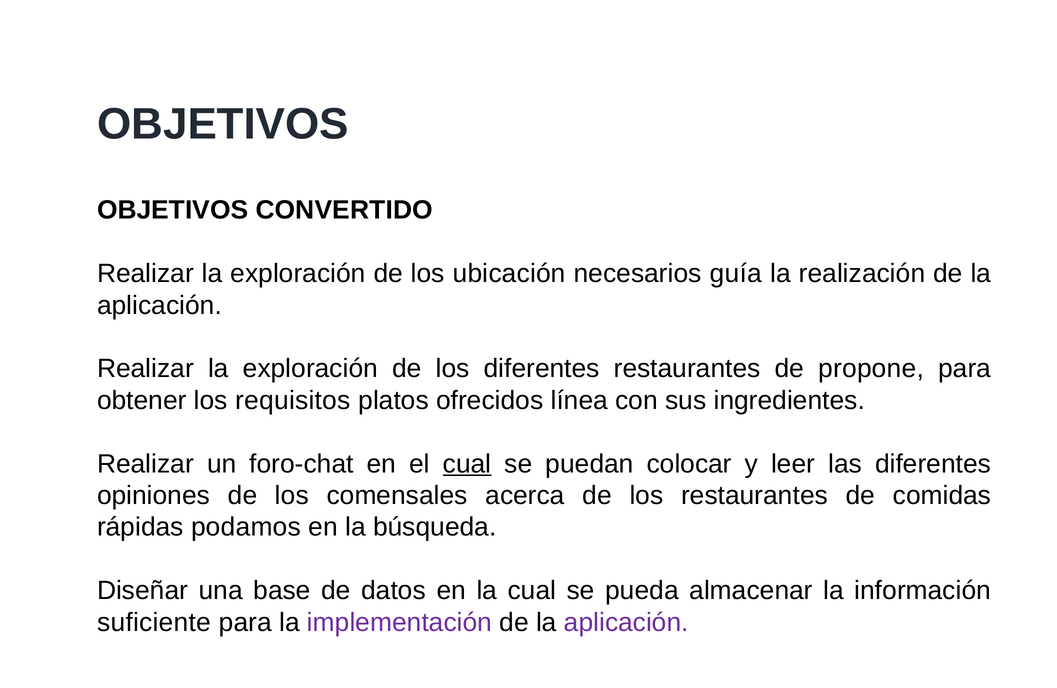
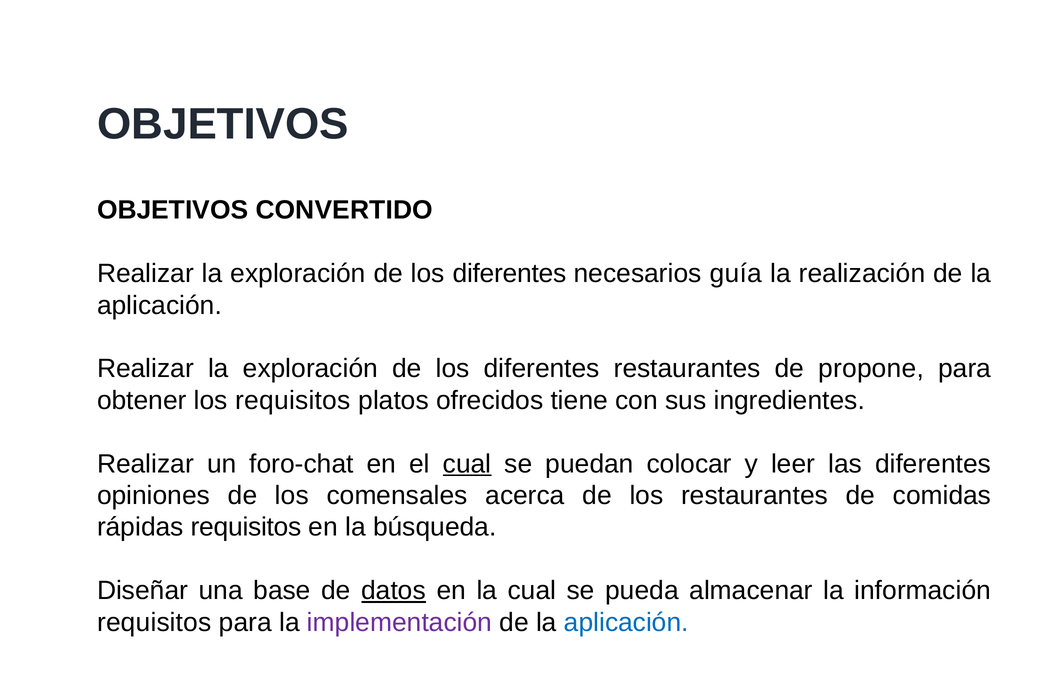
ubicación at (509, 274): ubicación -> diferentes
línea: línea -> tiene
rápidas podamos: podamos -> requisitos
datos underline: none -> present
suficiente at (154, 623): suficiente -> requisitos
aplicación at (626, 623) colour: purple -> blue
